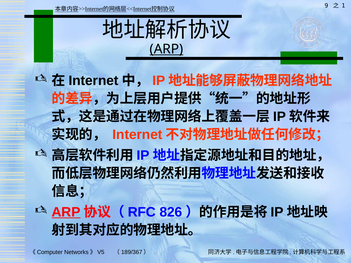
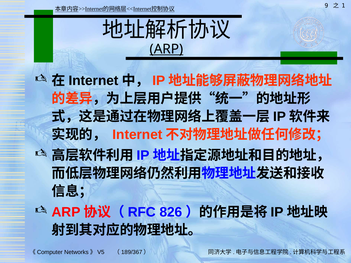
ARP at (66, 212) underline: present -> none
